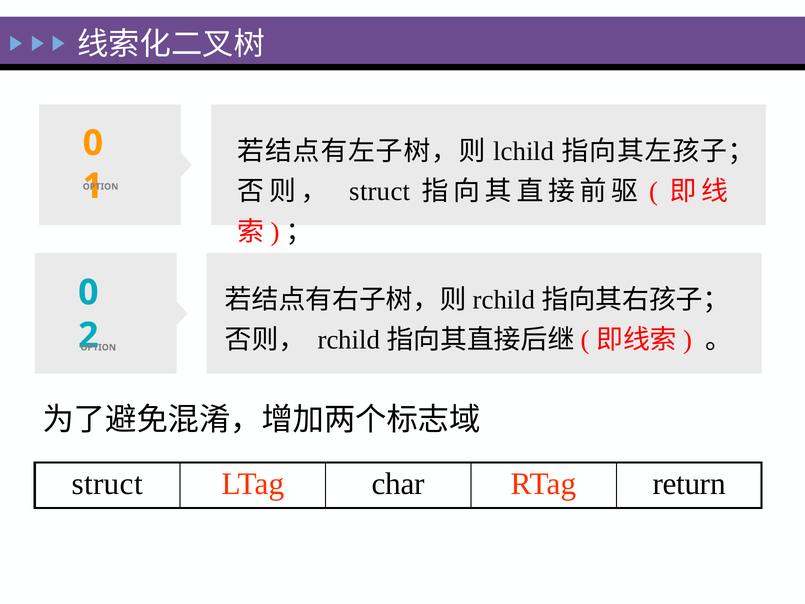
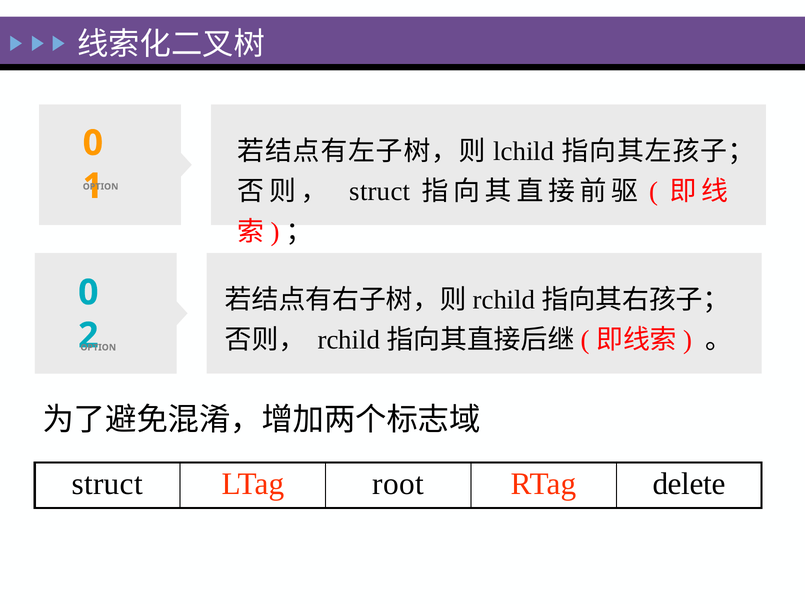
char: char -> root
return: return -> delete
